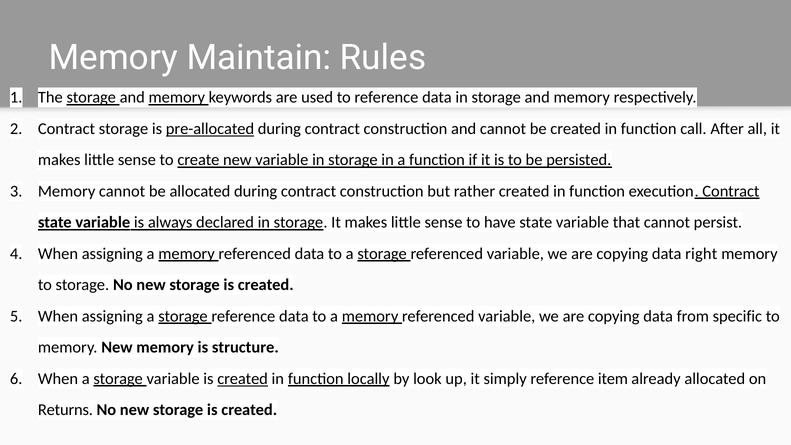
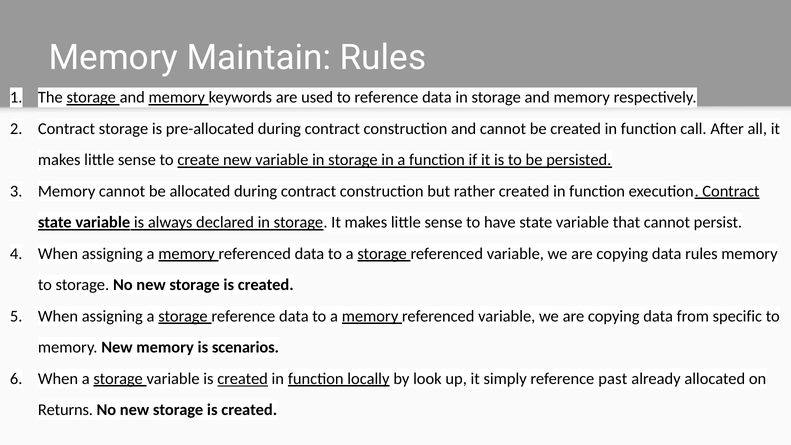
pre-allocated underline: present -> none
data right: right -> rules
structure: structure -> scenarios
item: item -> past
